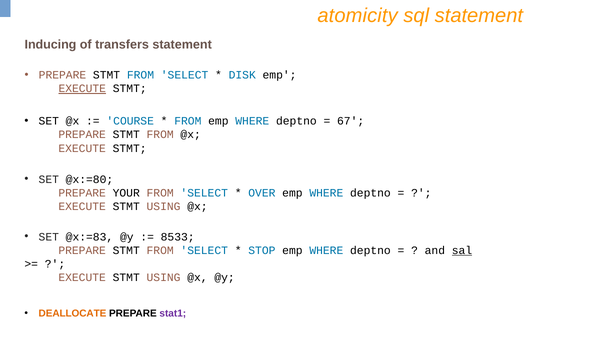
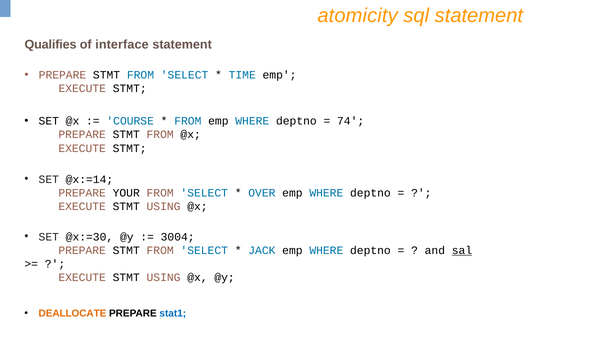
Inducing: Inducing -> Qualifies
transfers: transfers -> interface
DISK: DISK -> TIME
EXECUTE at (82, 89) underline: present -> none
67: 67 -> 74
@x:=80: @x:=80 -> @x:=14
@x:=83: @x:=83 -> @x:=30
8533: 8533 -> 3004
STOP: STOP -> JACK
stat1 colour: purple -> blue
